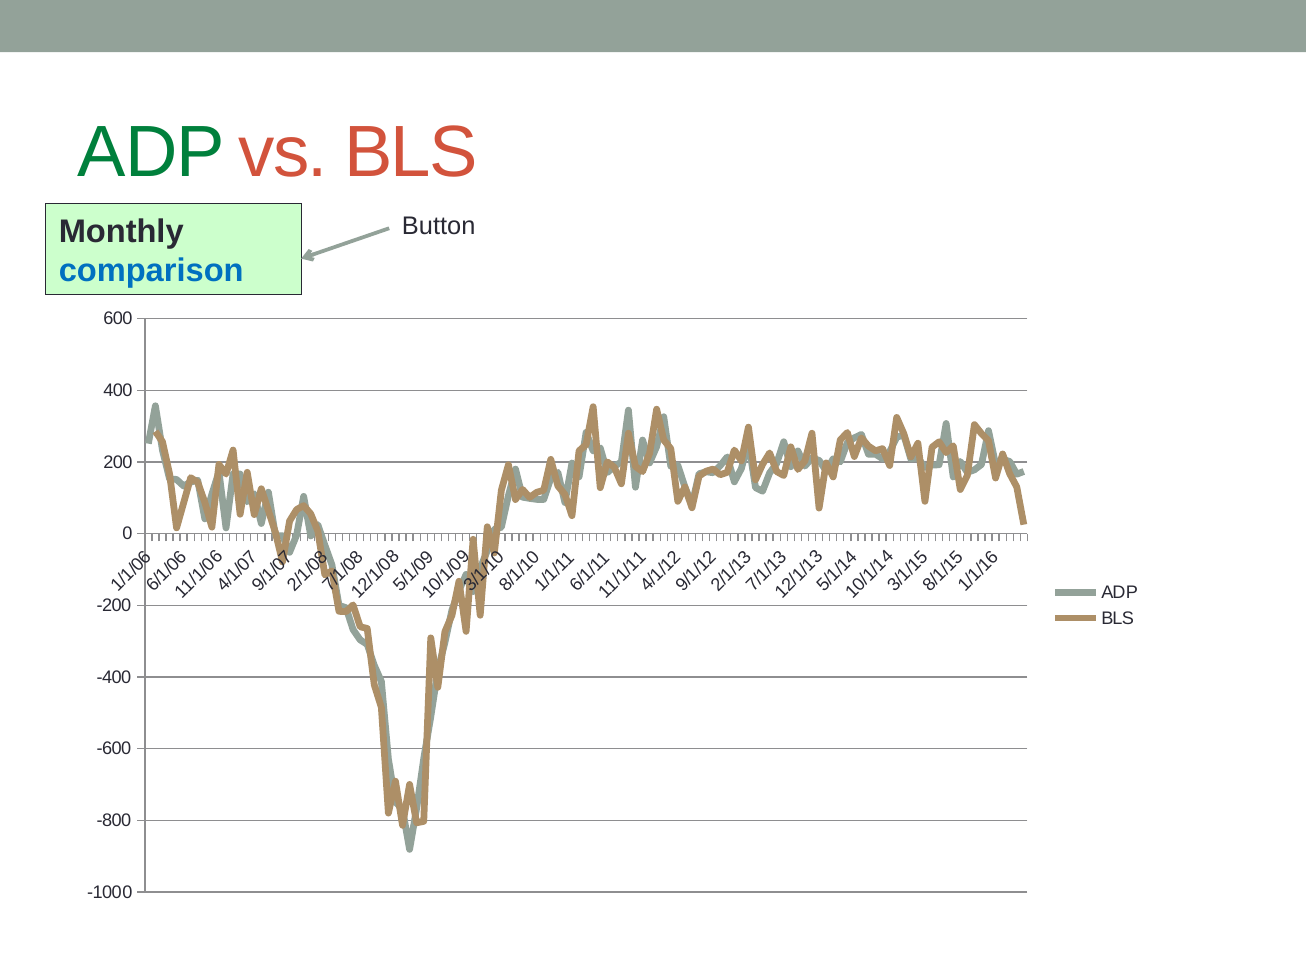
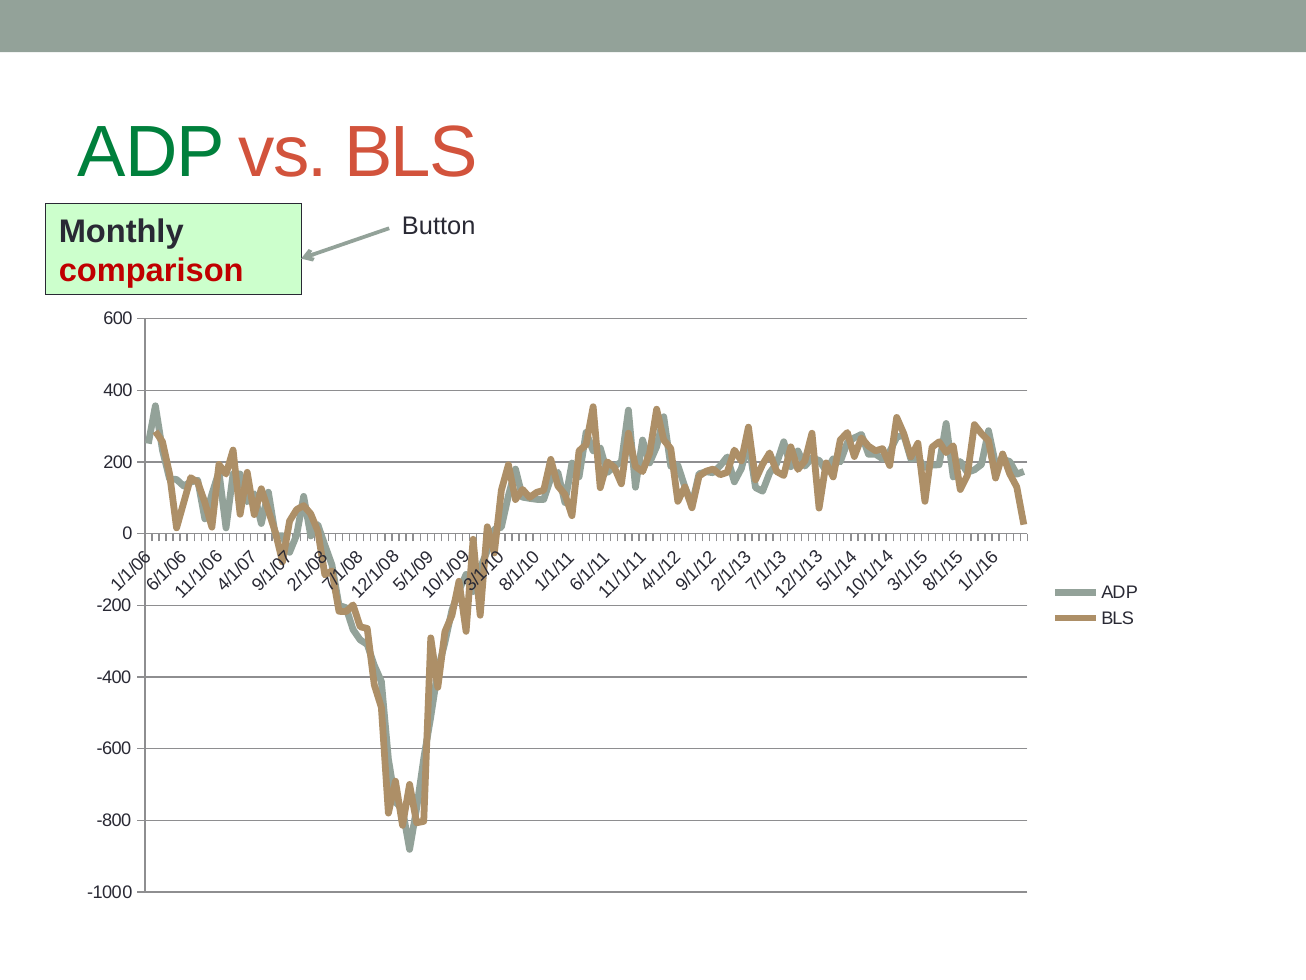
comparison colour: blue -> red
